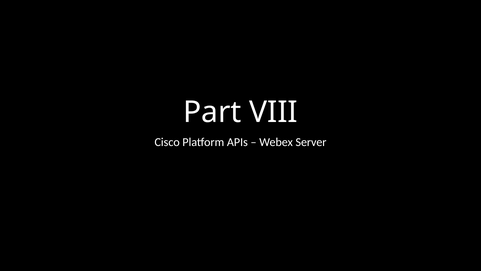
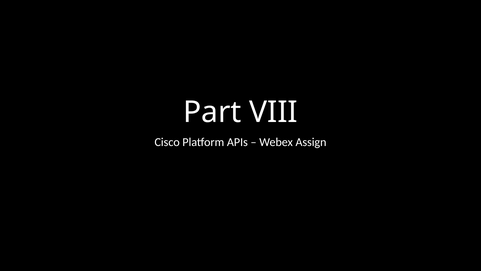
Server: Server -> Assign
